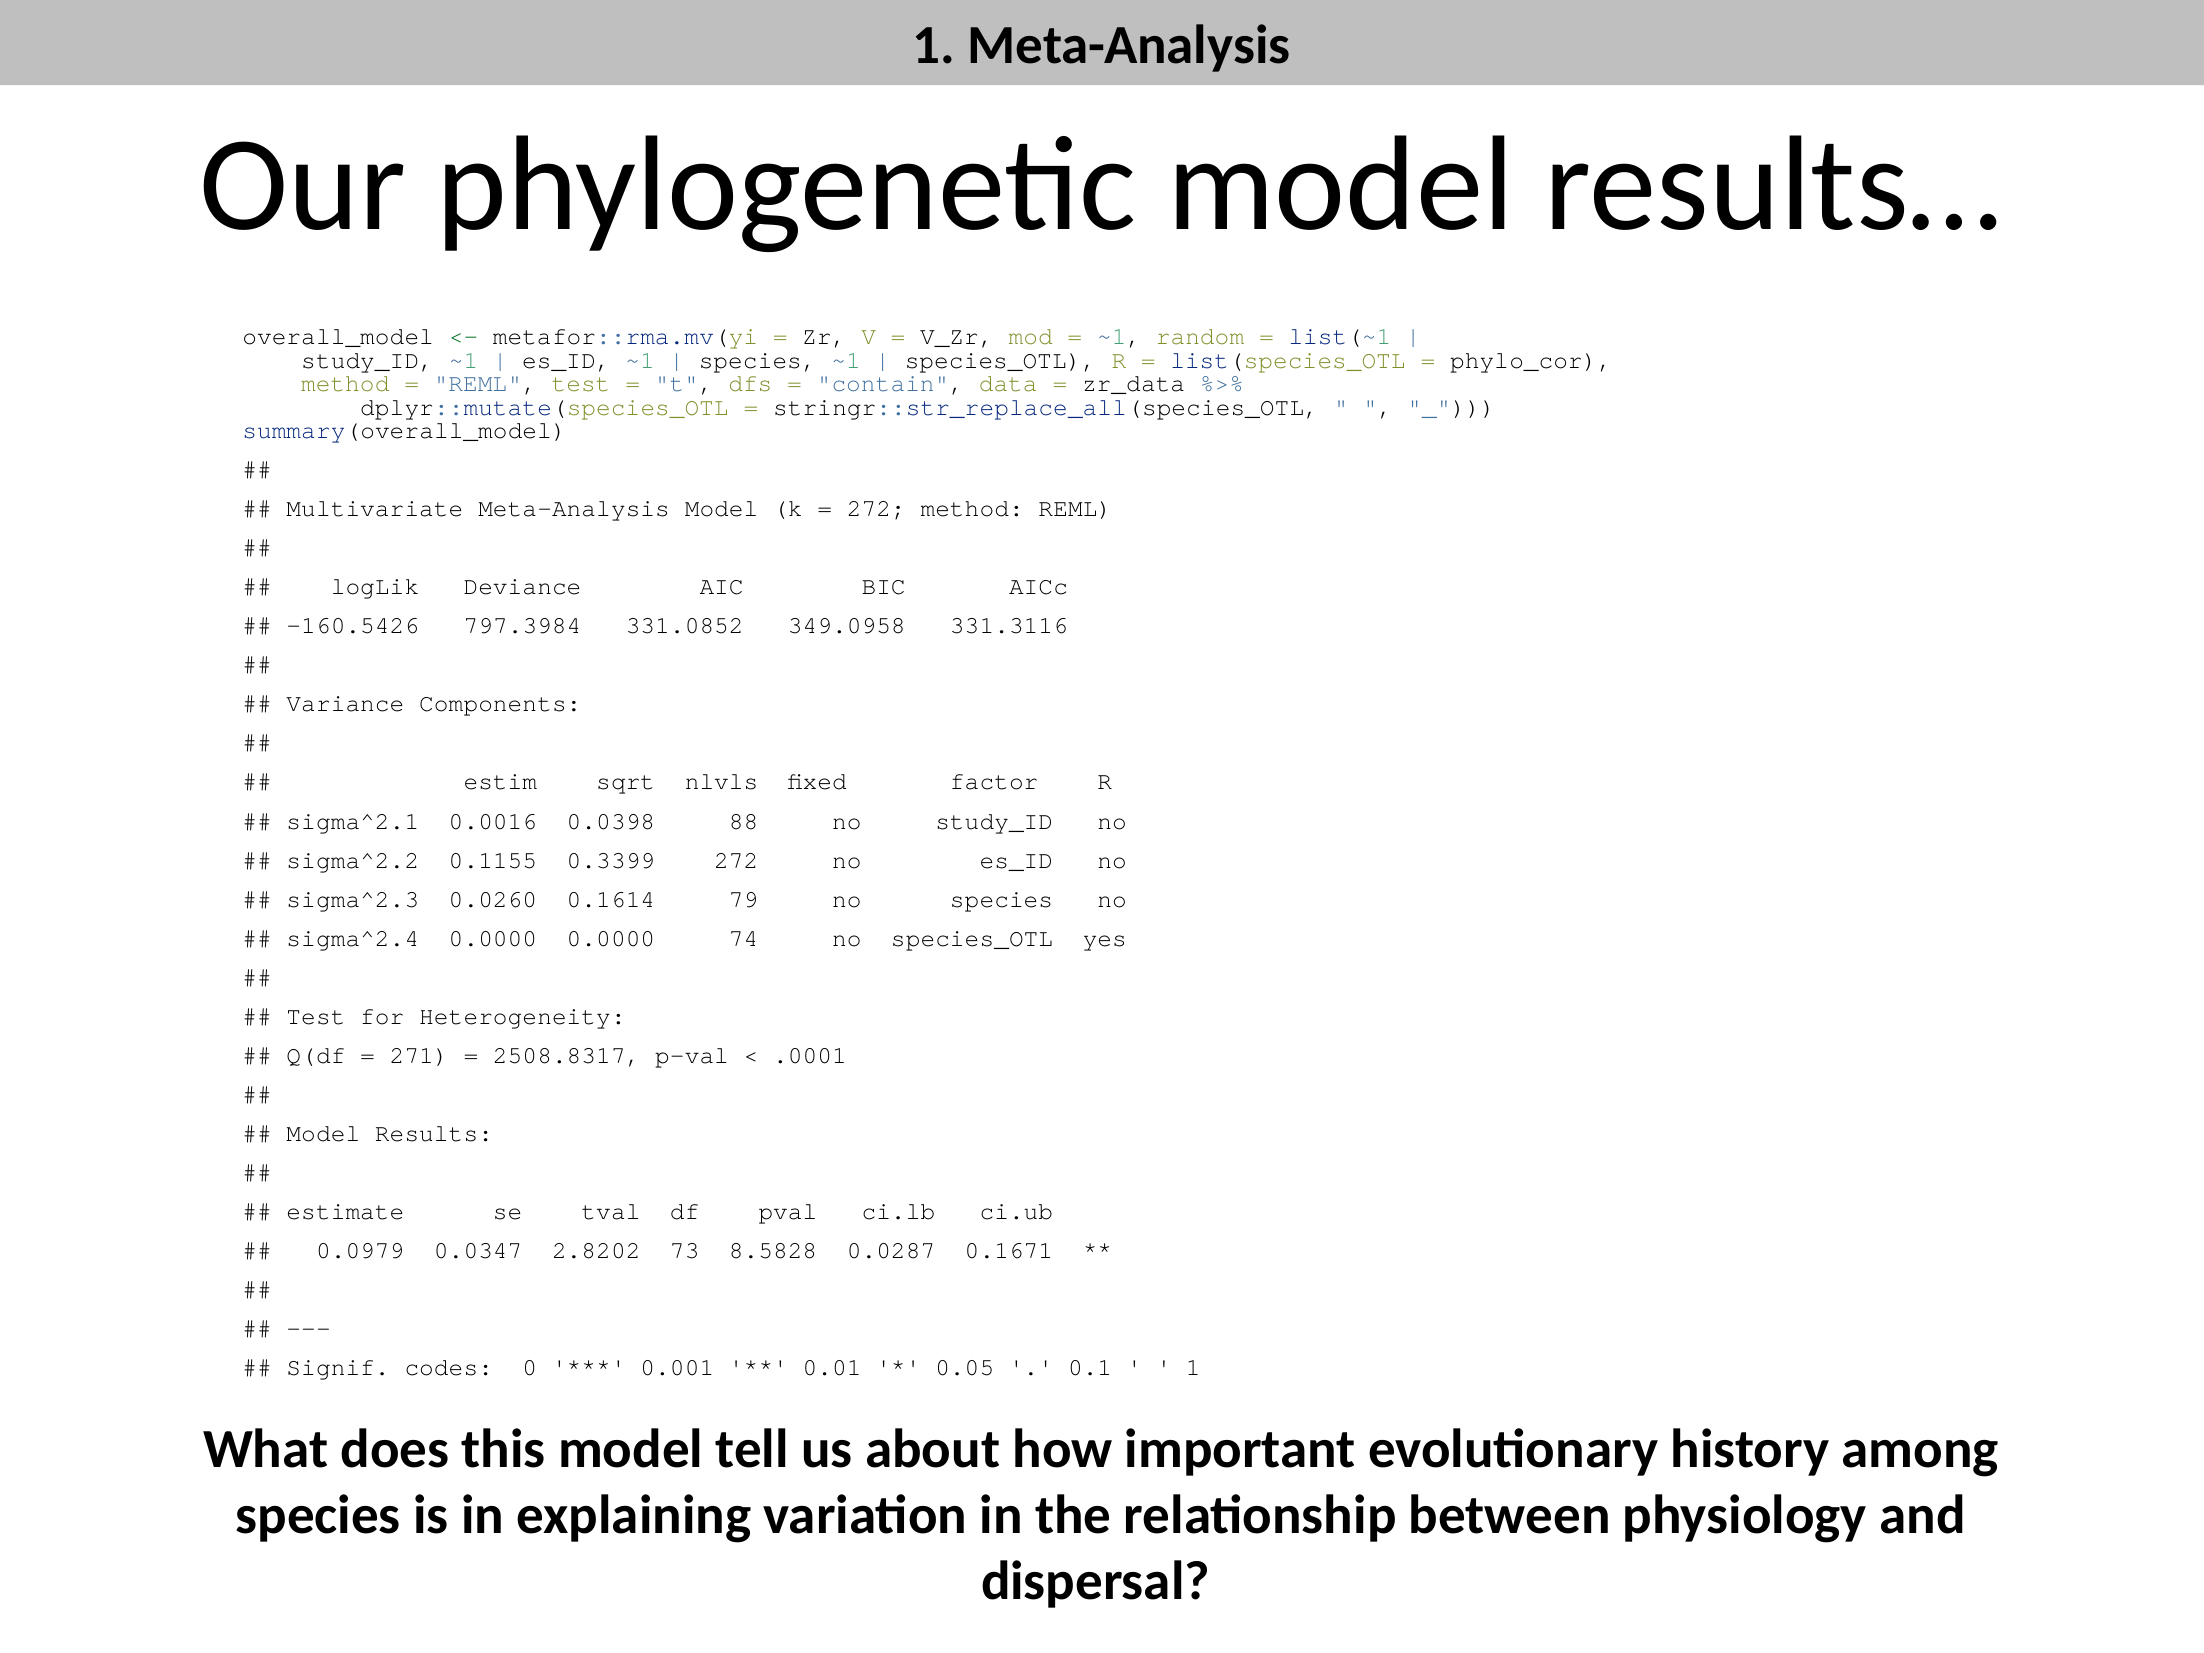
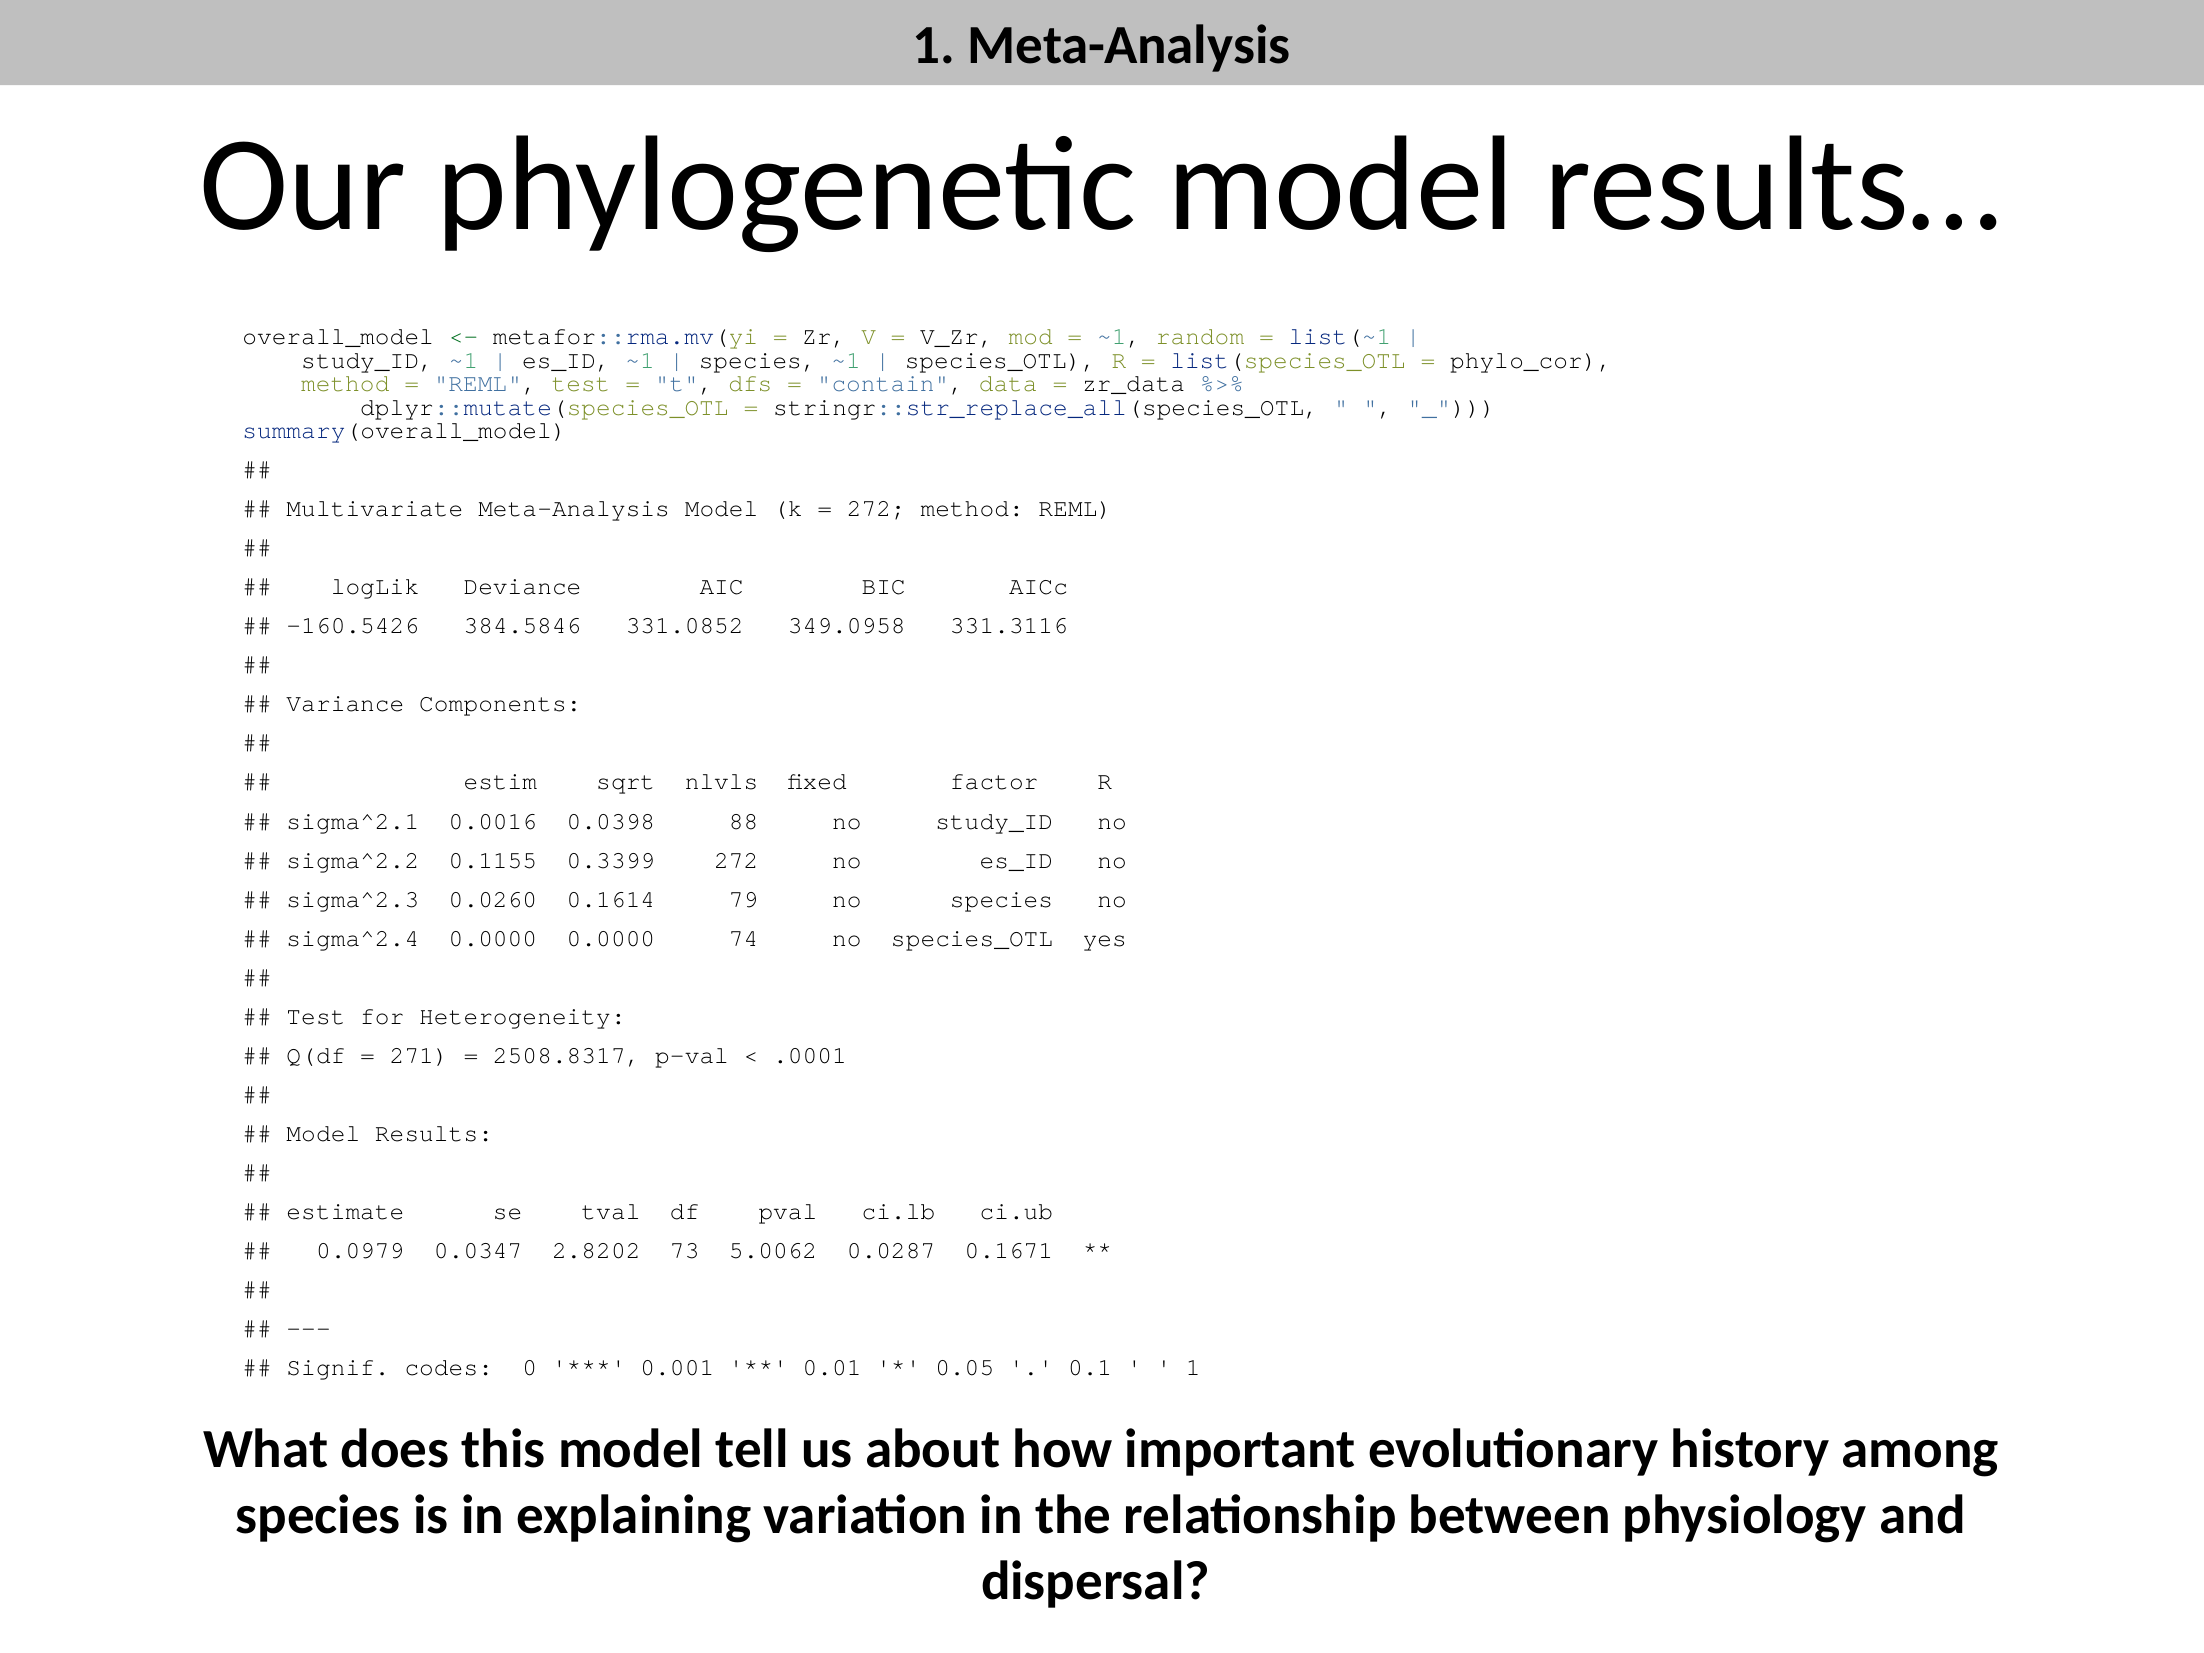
797.3984: 797.3984 -> 384.5846
8.5828: 8.5828 -> 5.0062
